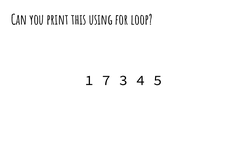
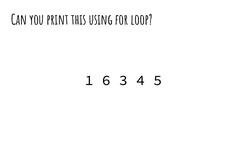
7: 7 -> 6
